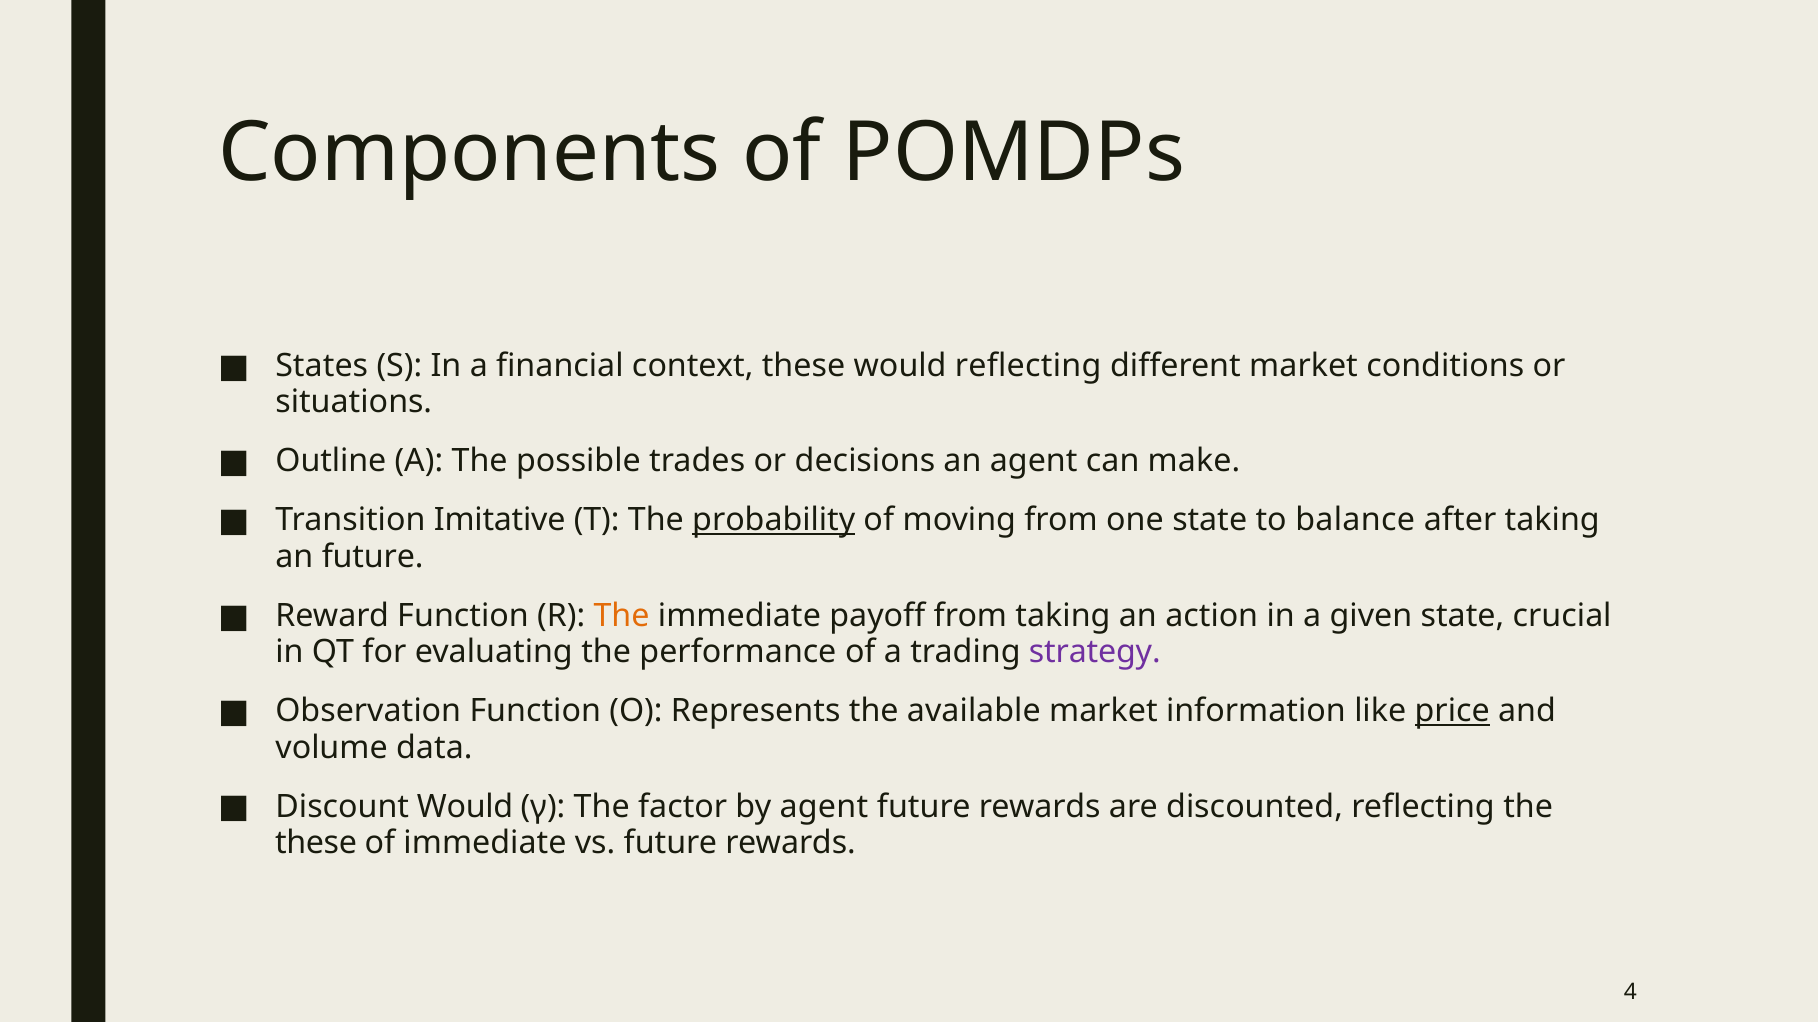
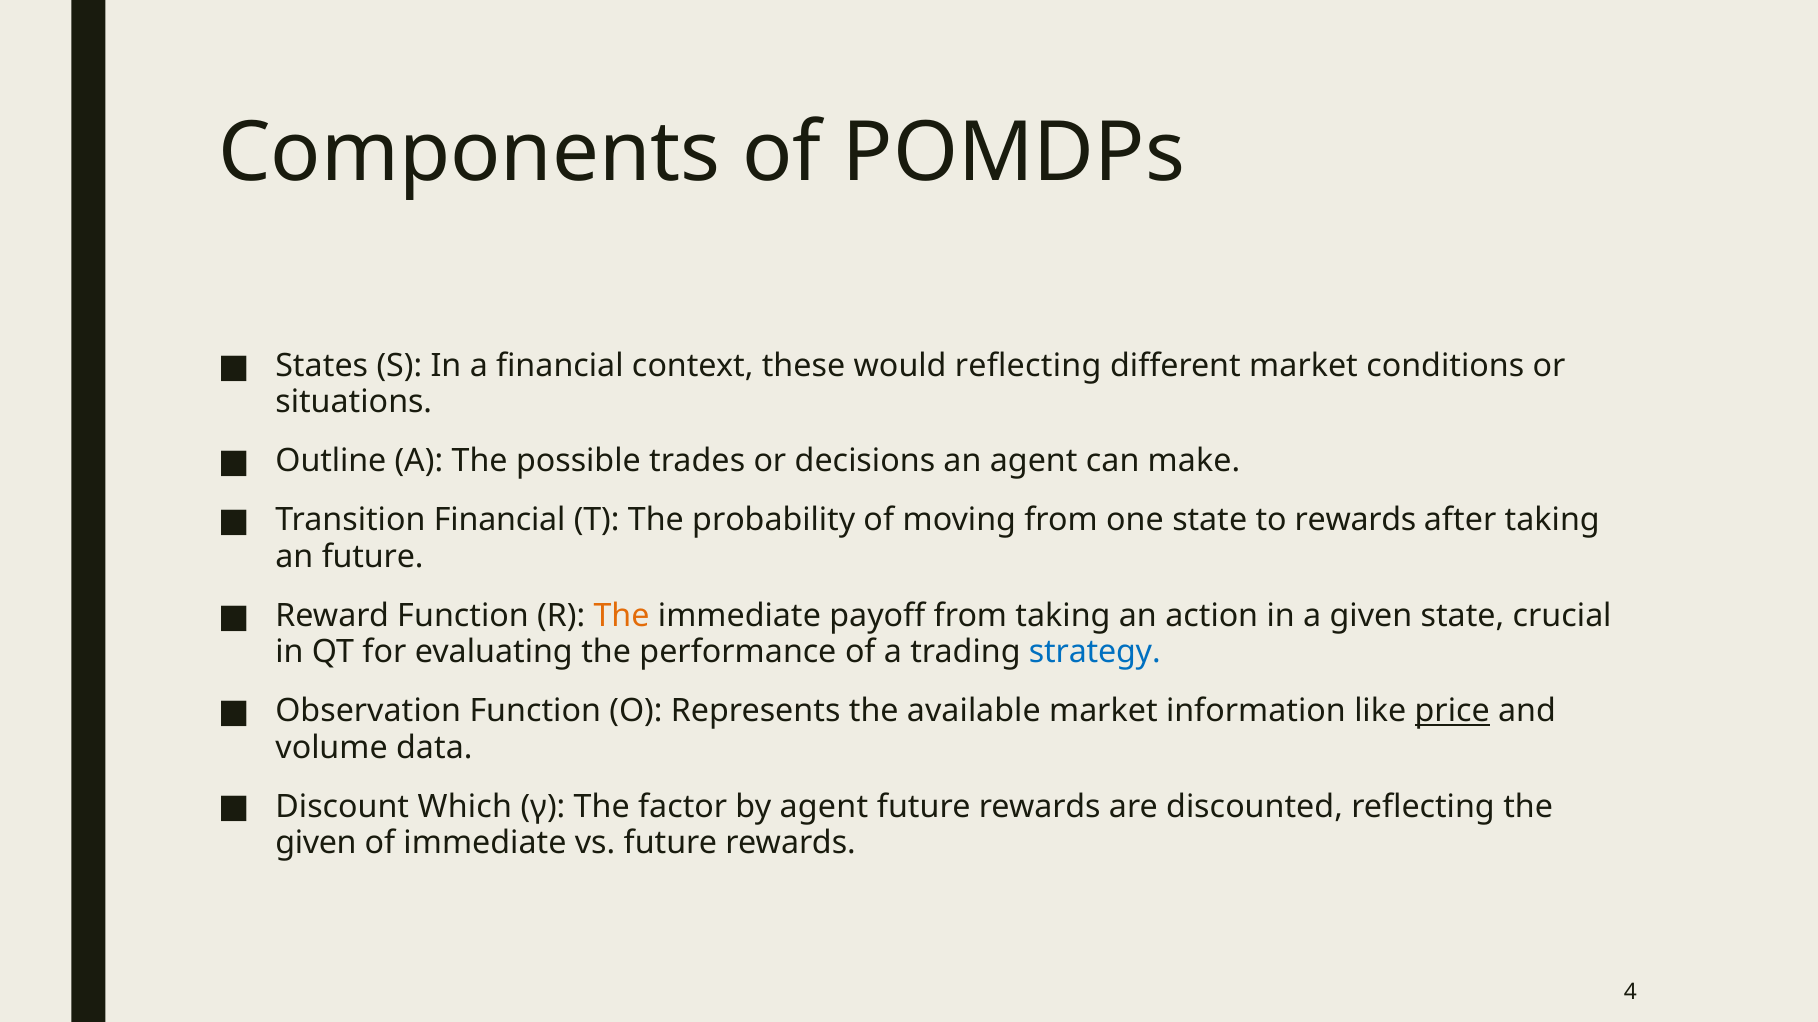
Transition Imitative: Imitative -> Financial
probability underline: present -> none
to balance: balance -> rewards
strategy colour: purple -> blue
Discount Would: Would -> Which
these at (316, 843): these -> given
